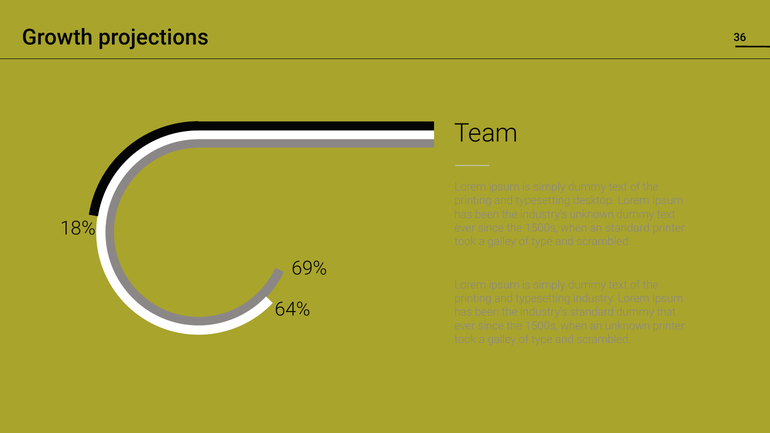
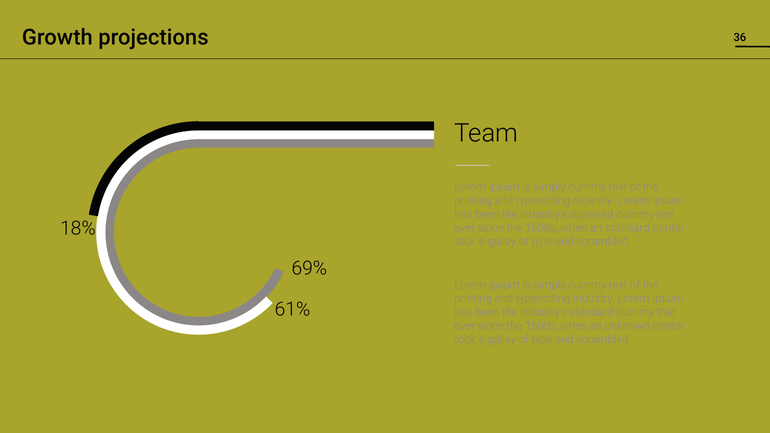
desktop: desktop -> recently
industry's unknown: unknown -> opposed
64%: 64% -> 61%
